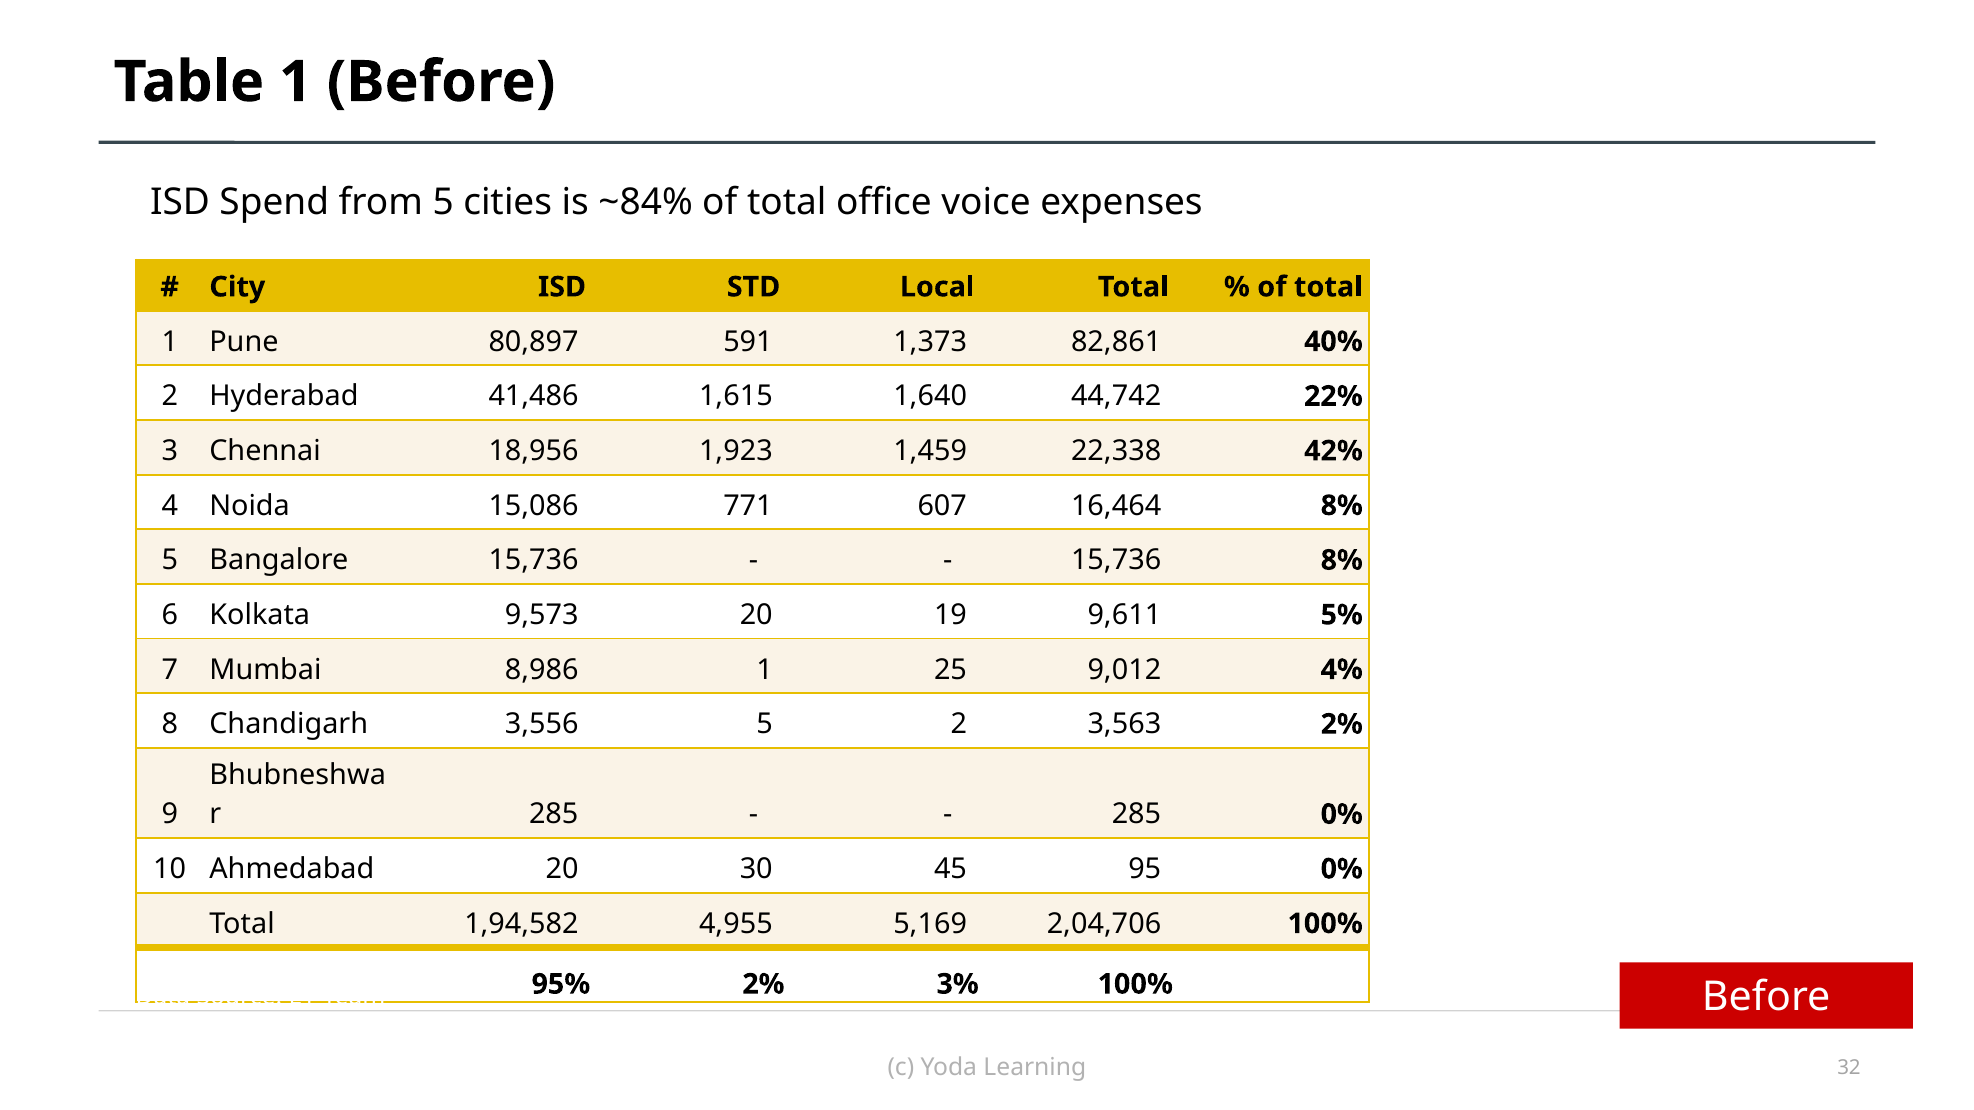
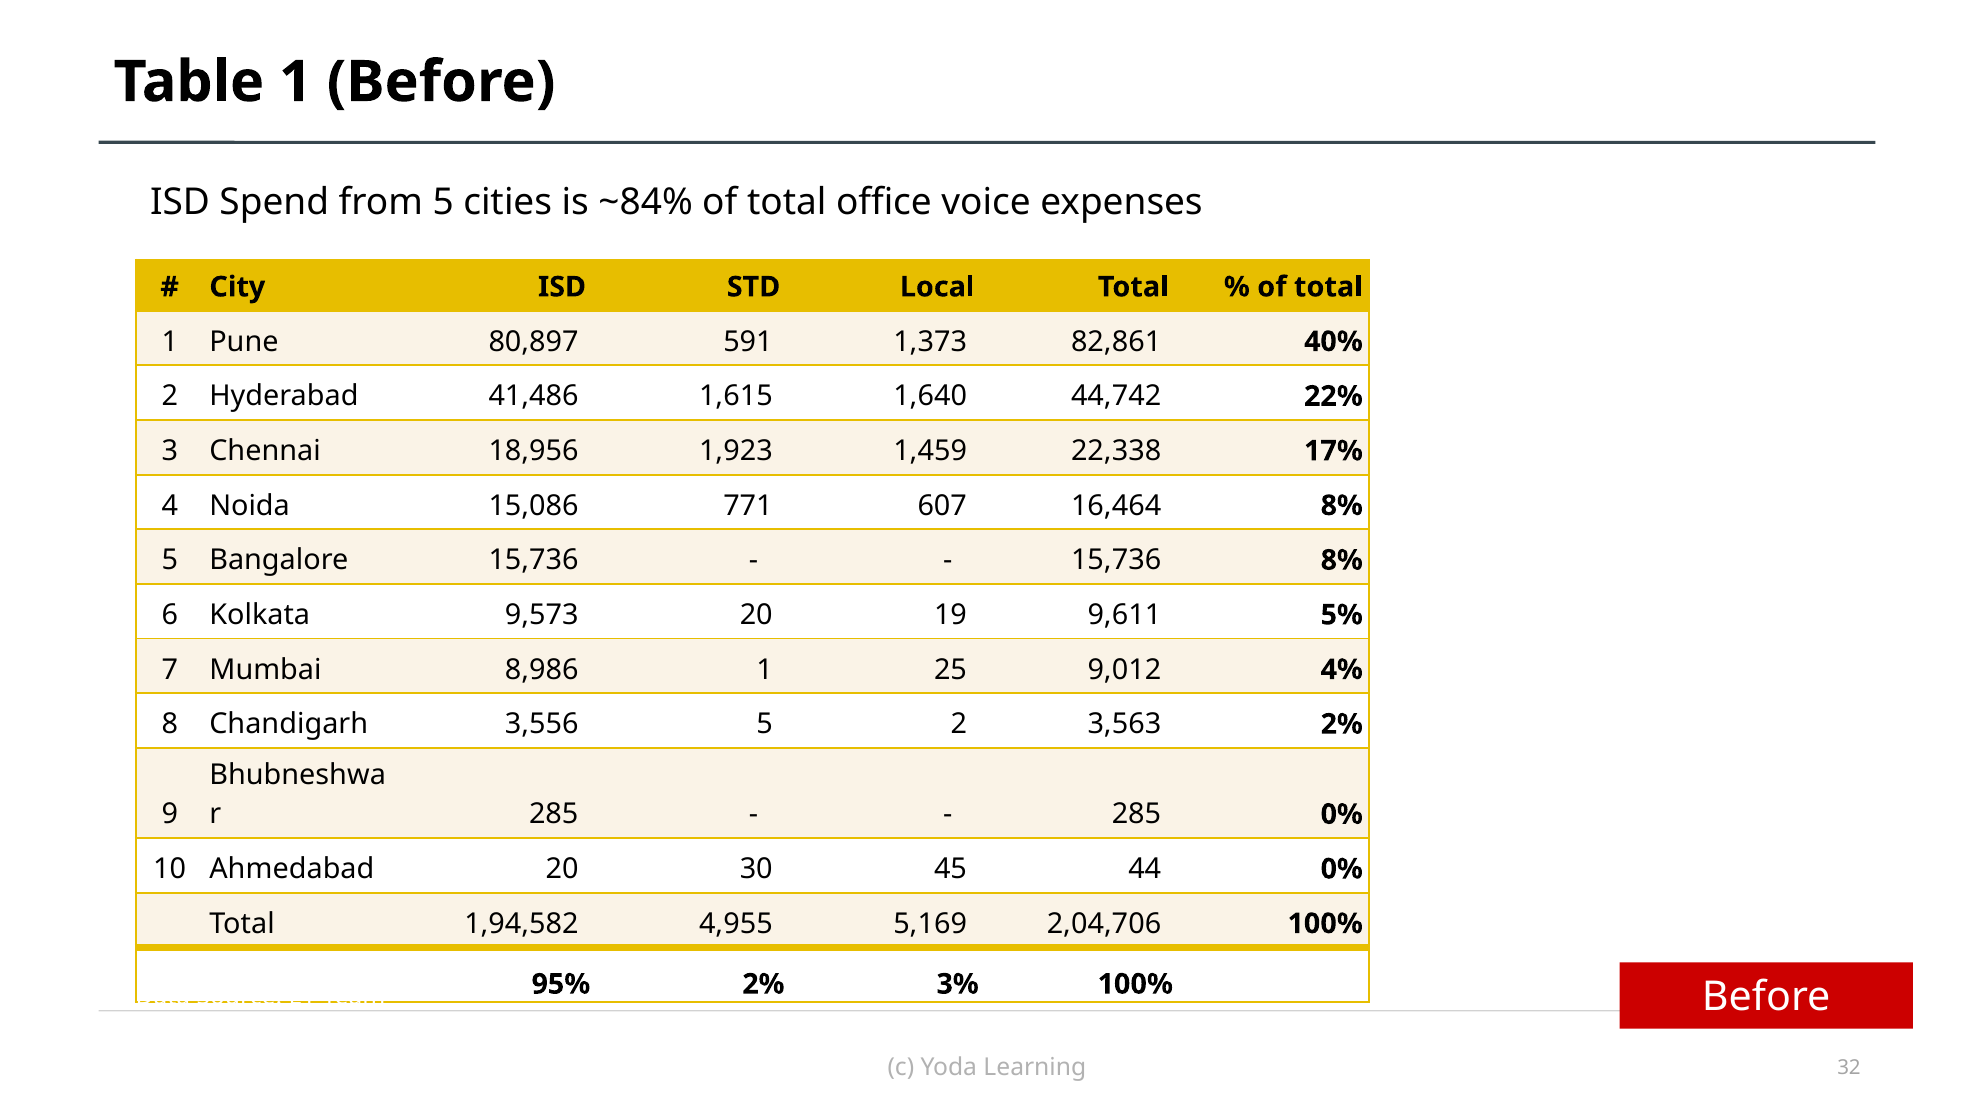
42%: 42% -> 17%
95: 95 -> 44
